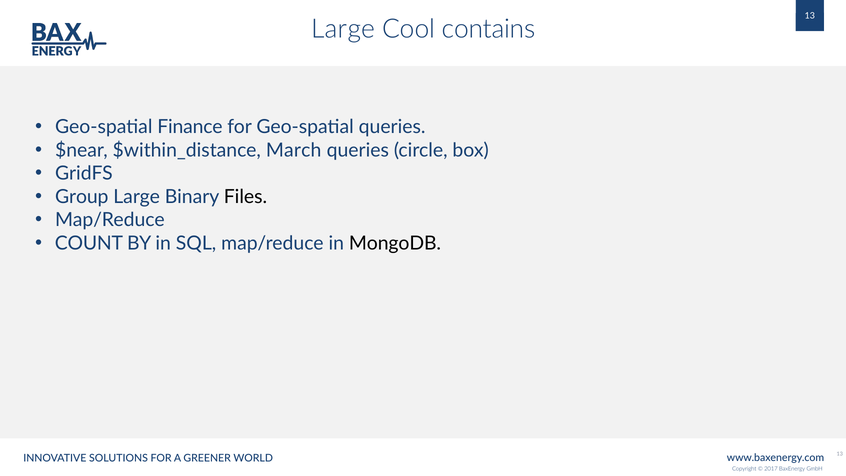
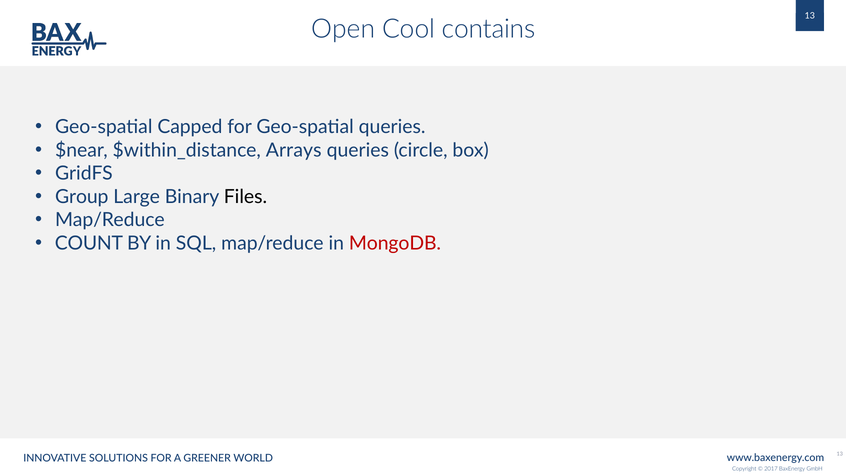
Large at (343, 29): Large -> Open
Finance: Finance -> Capped
March: March -> Arrays
MongoDB colour: black -> red
